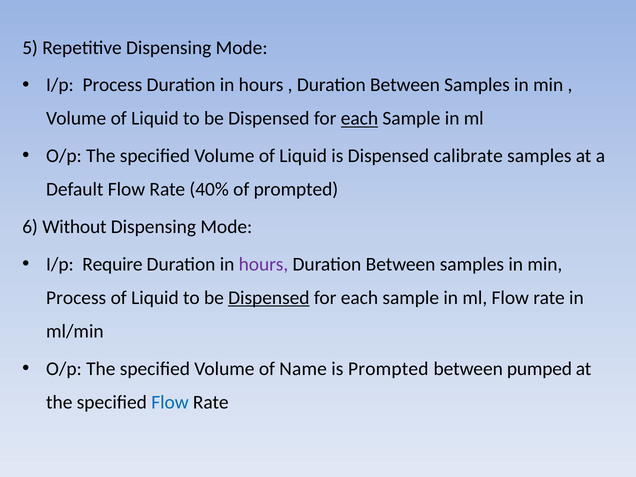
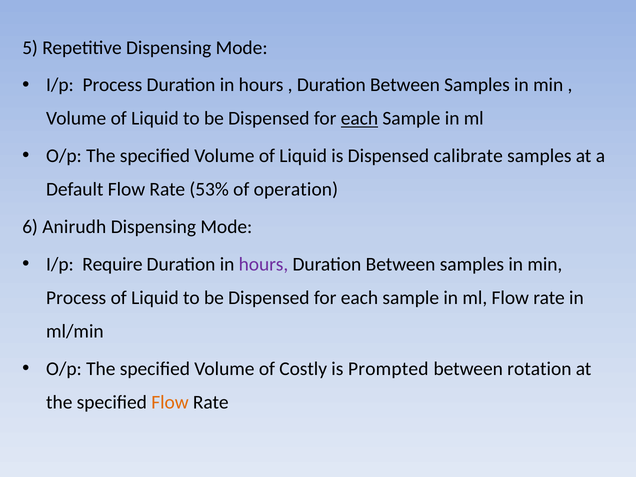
40%: 40% -> 53%
of prompted: prompted -> operation
Without: Without -> Anirudh
Dispensed at (269, 298) underline: present -> none
Name: Name -> Costly
pumped: pumped -> rotation
Flow at (170, 402) colour: blue -> orange
